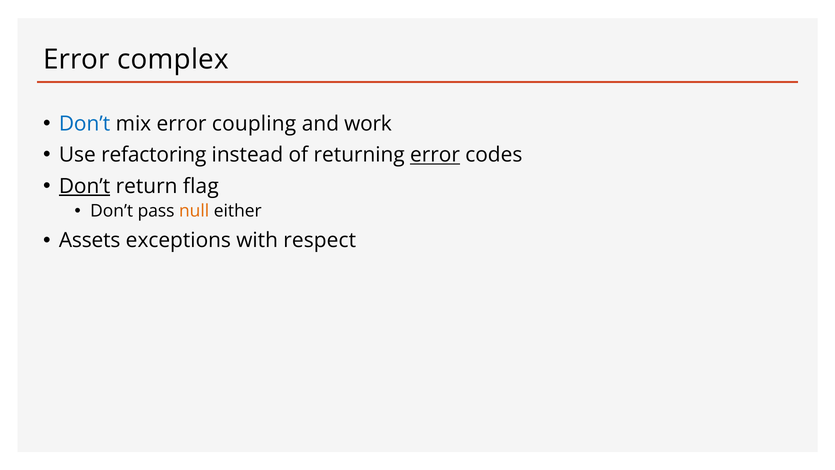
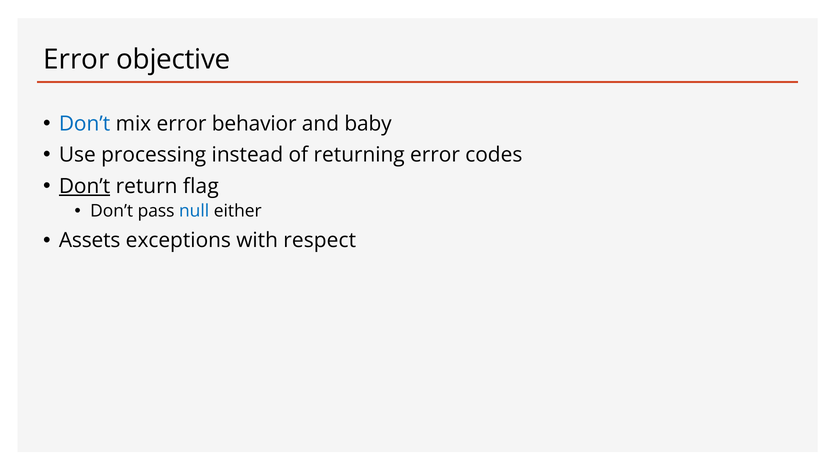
complex: complex -> objective
coupling: coupling -> behavior
work: work -> baby
refactoring: refactoring -> processing
error at (435, 155) underline: present -> none
null colour: orange -> blue
